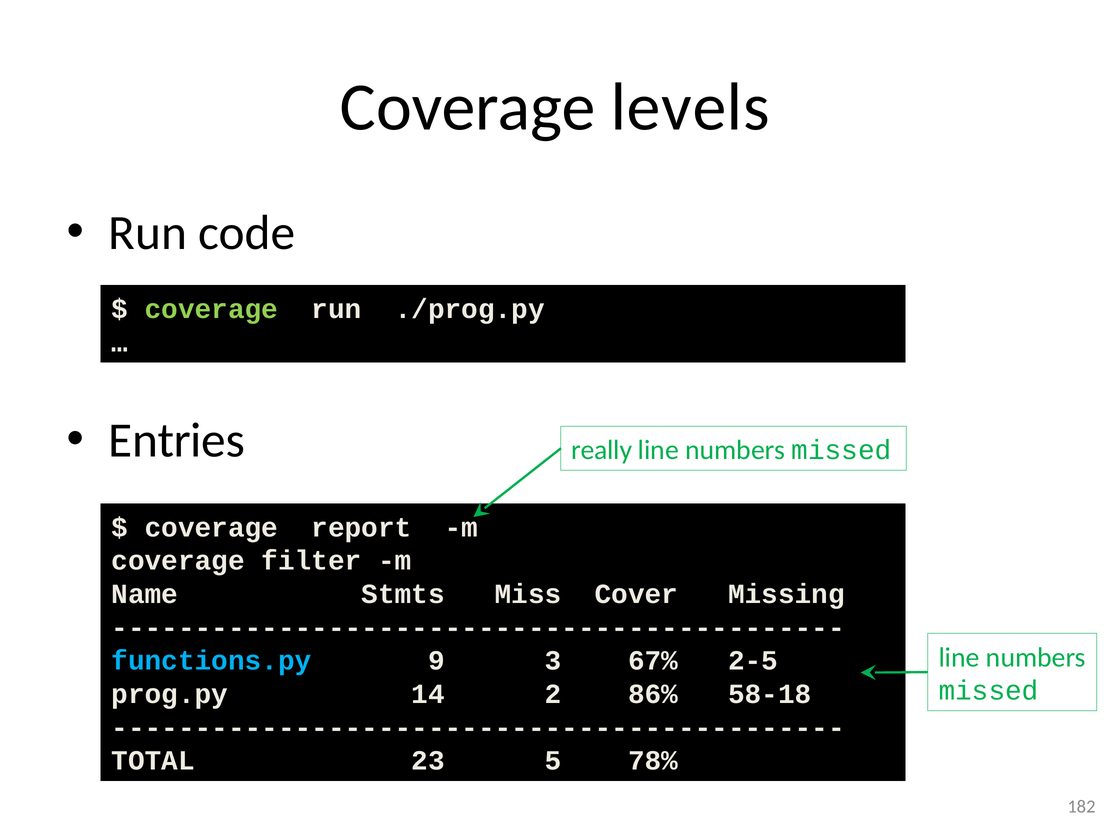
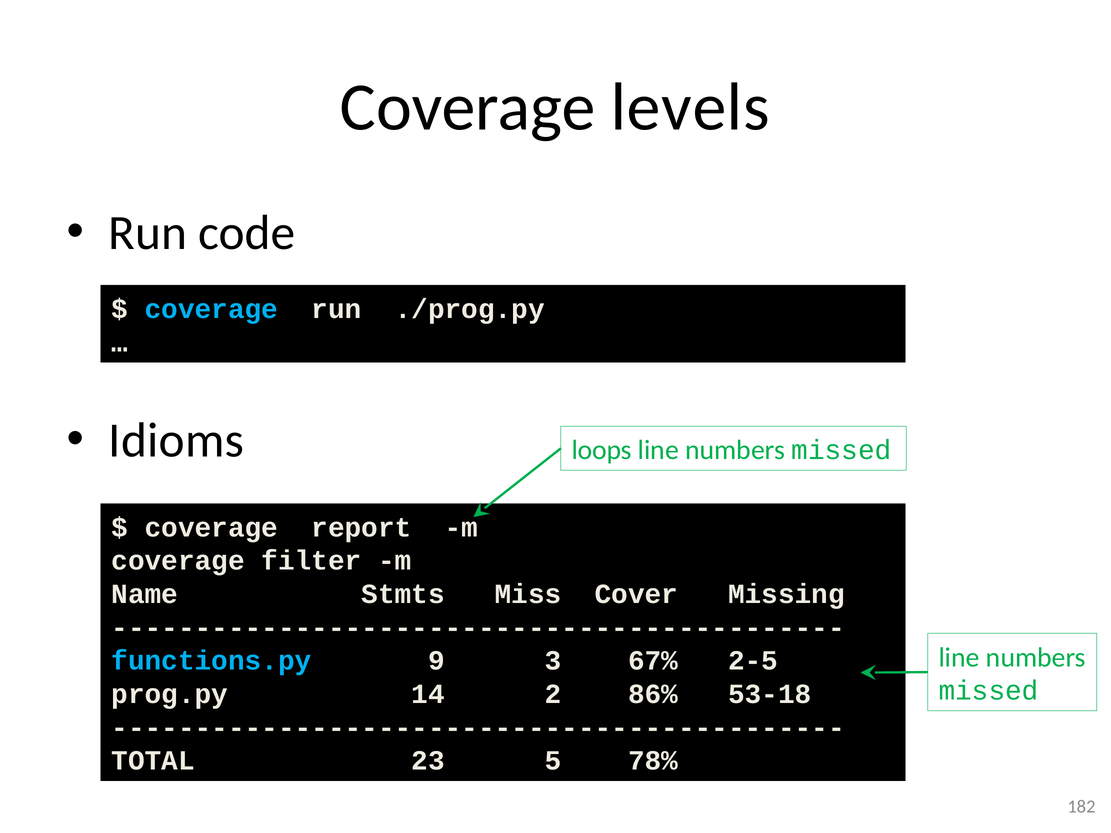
coverage at (211, 309) colour: light green -> light blue
Entries: Entries -> Idioms
really: really -> loops
58-18: 58-18 -> 53-18
